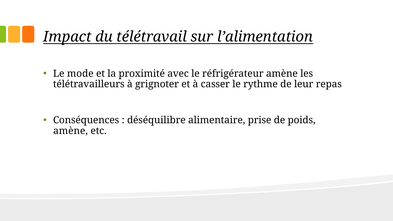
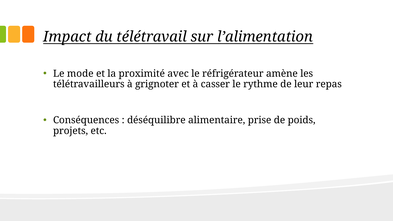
amène at (71, 131): amène -> projets
